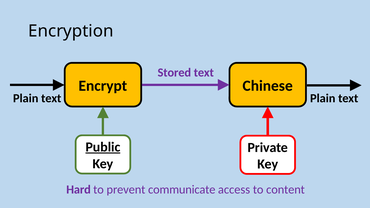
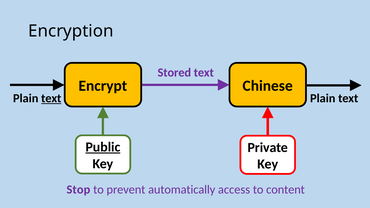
text at (51, 98) underline: none -> present
Hard: Hard -> Stop
communicate: communicate -> automatically
